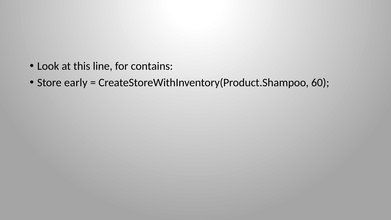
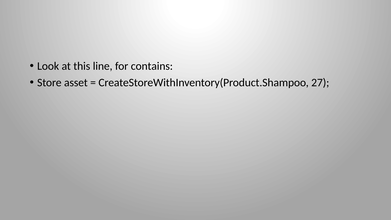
early: early -> asset
60: 60 -> 27
